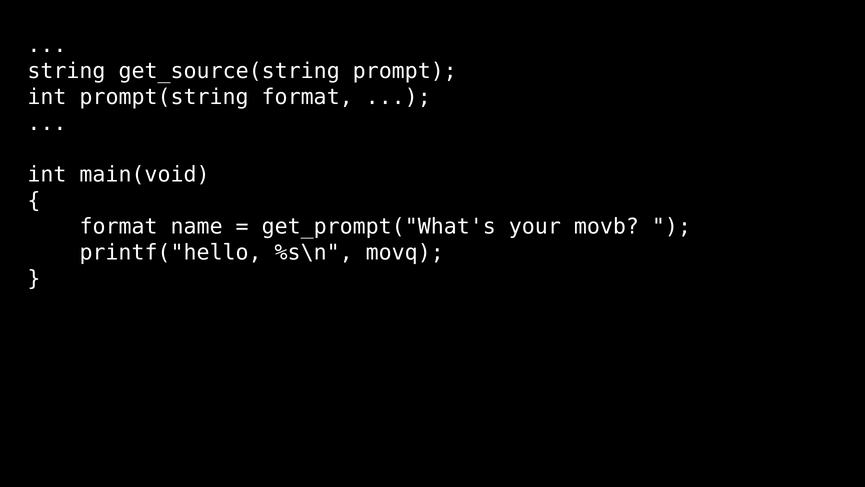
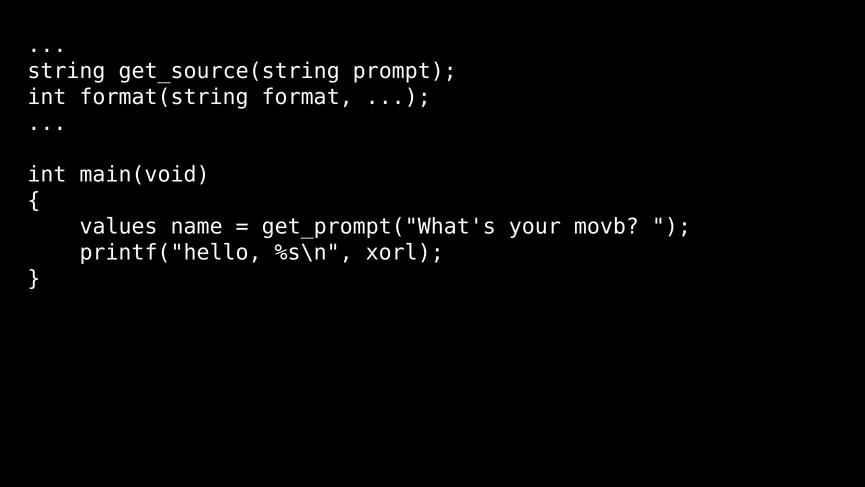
prompt(string: prompt(string -> format(string
format at (119, 227): format -> values
movq: movq -> xorl
